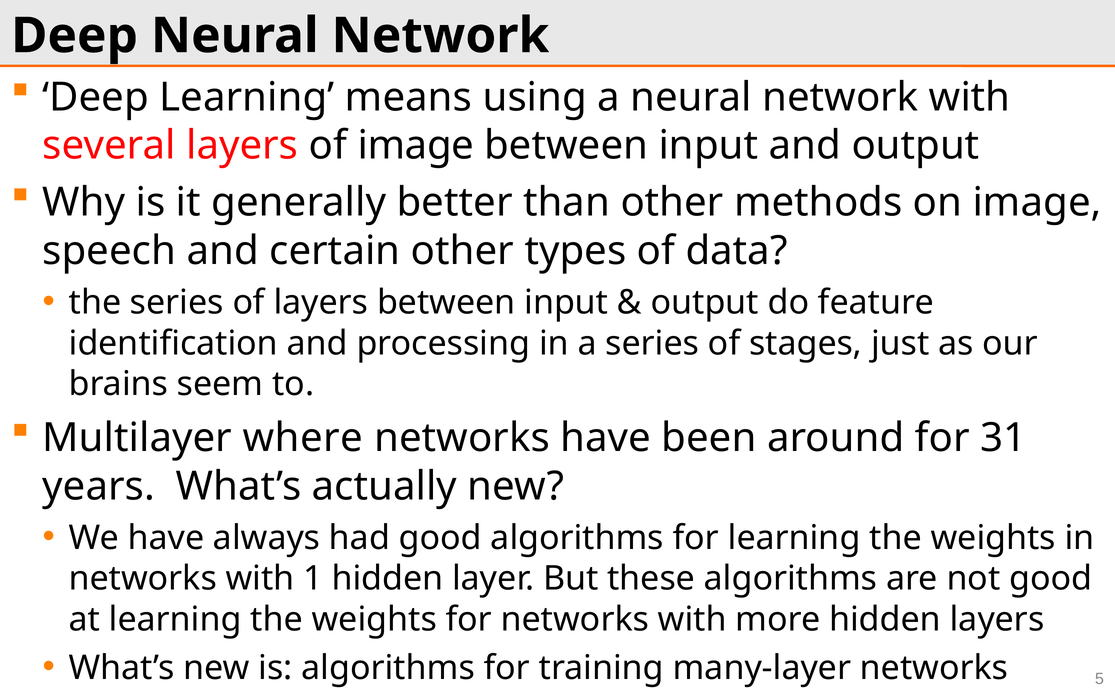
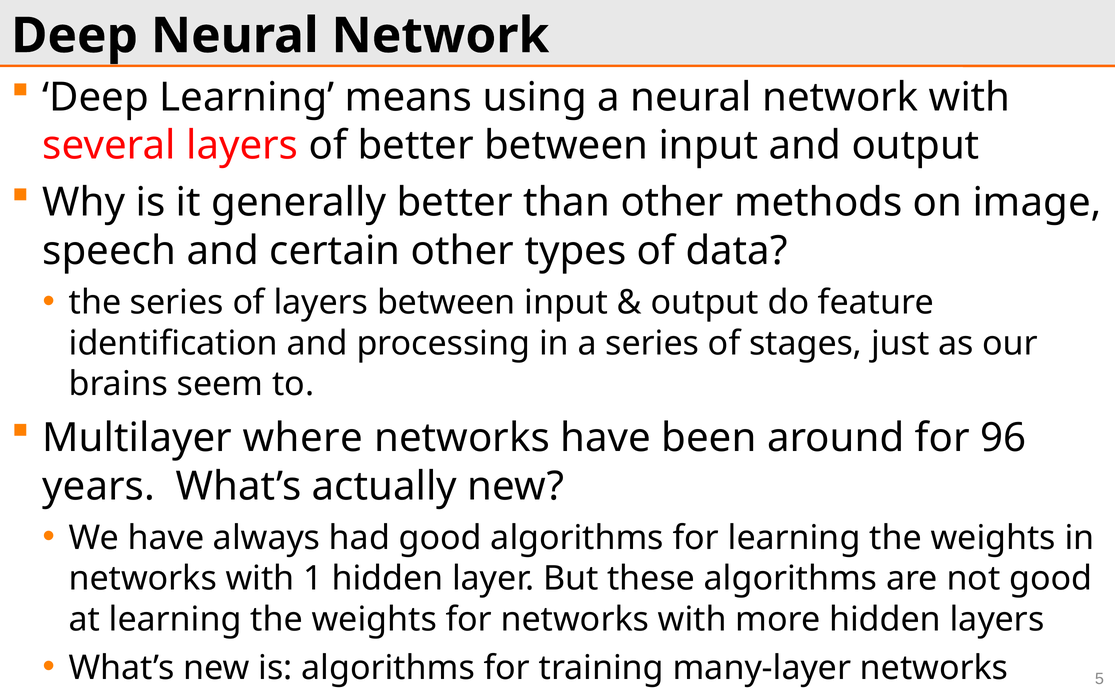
of image: image -> better
31: 31 -> 96
